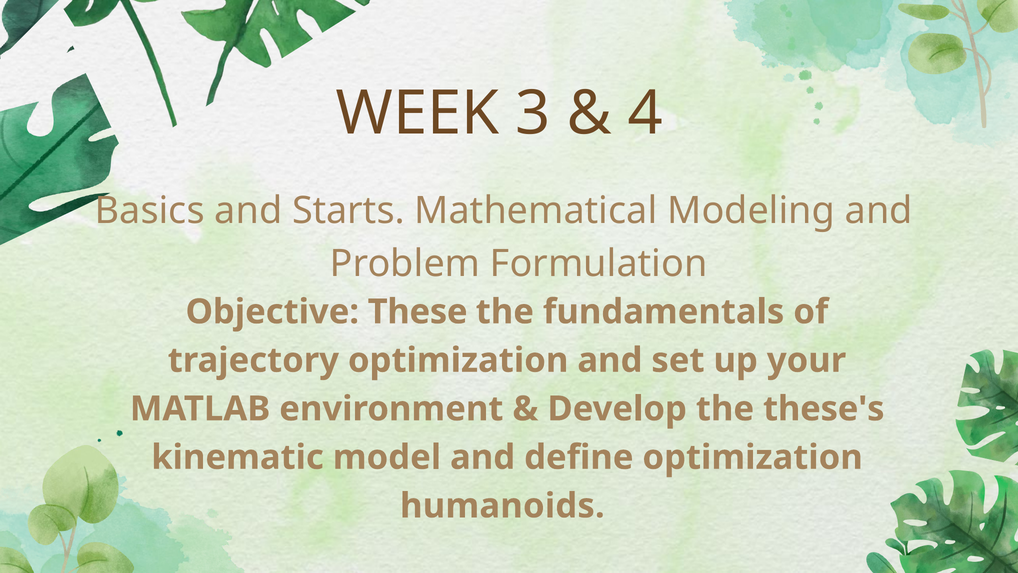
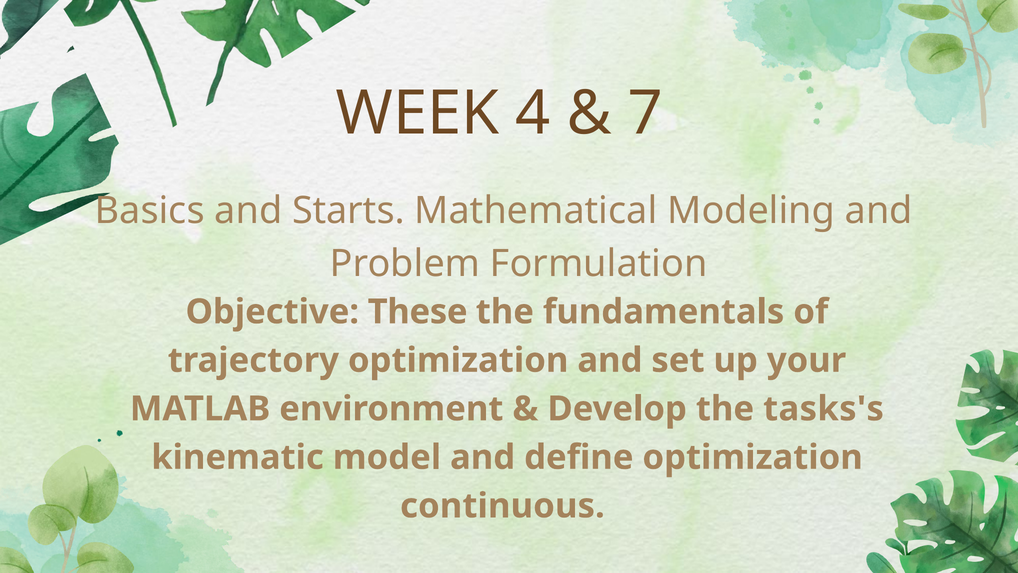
3: 3 -> 4
4: 4 -> 7
these's: these's -> tasks's
humanoids: humanoids -> continuous
